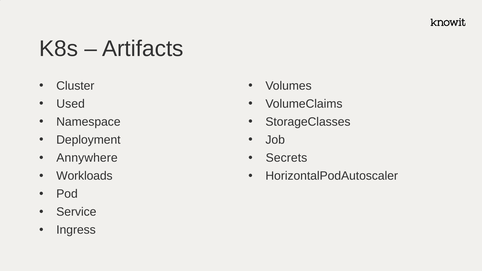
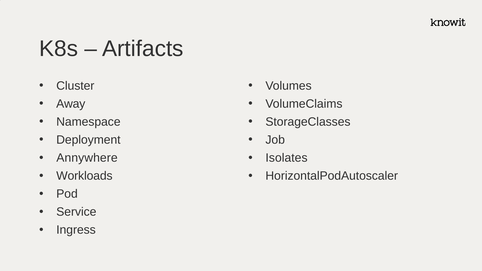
Used: Used -> Away
Secrets: Secrets -> Isolates
